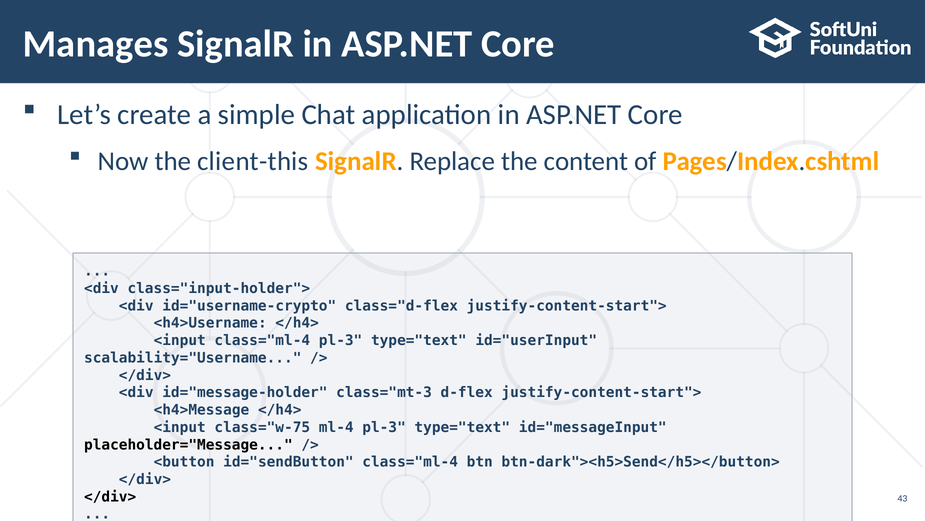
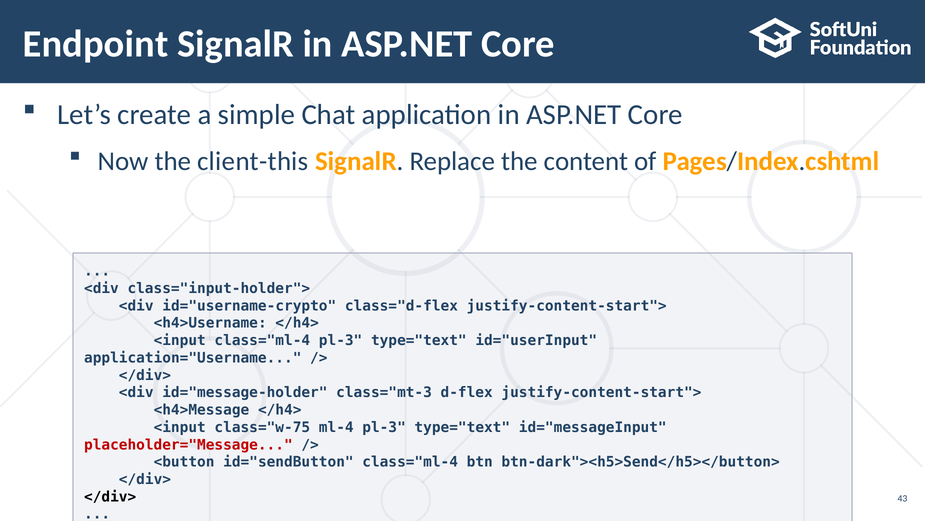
Manages: Manages -> Endpoint
scalability="Username: scalability="Username -> application="Username
placeholder="Message colour: black -> red
